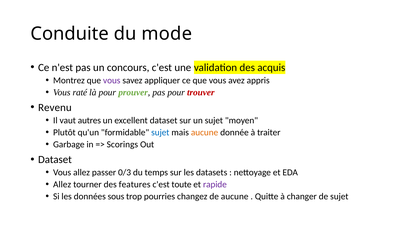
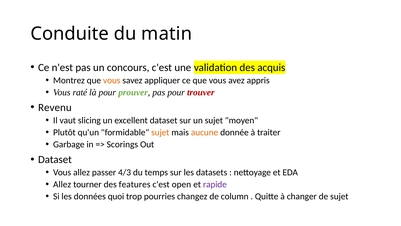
mode: mode -> matin
vous at (112, 80) colour: purple -> orange
autres: autres -> slicing
sujet at (160, 132) colour: blue -> orange
0/3: 0/3 -> 4/3
toute: toute -> open
sous: sous -> quoi
de aucune: aucune -> column
